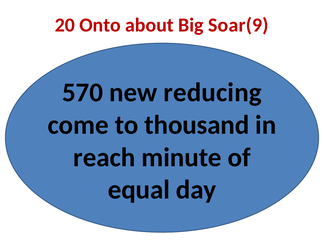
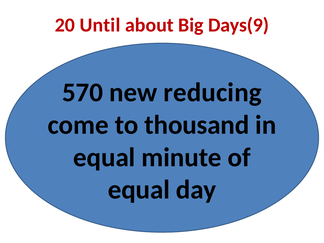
Onto: Onto -> Until
Soar(9: Soar(9 -> Days(9
reach at (104, 157): reach -> equal
